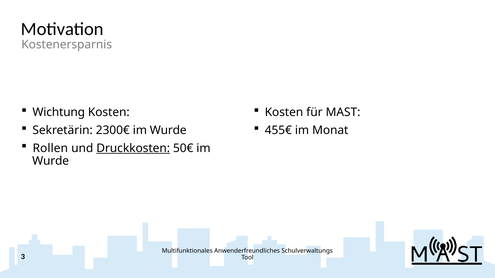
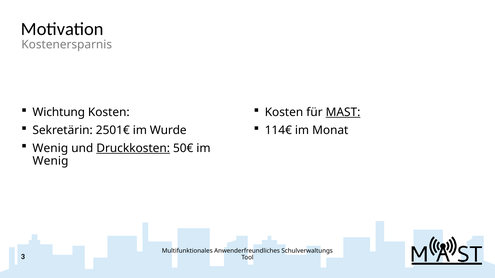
MAST underline: none -> present
2300€: 2300€ -> 2501€
455€: 455€ -> 114€
Rollen at (50, 148): Rollen -> Wenig
Wurde at (51, 161): Wurde -> Wenig
